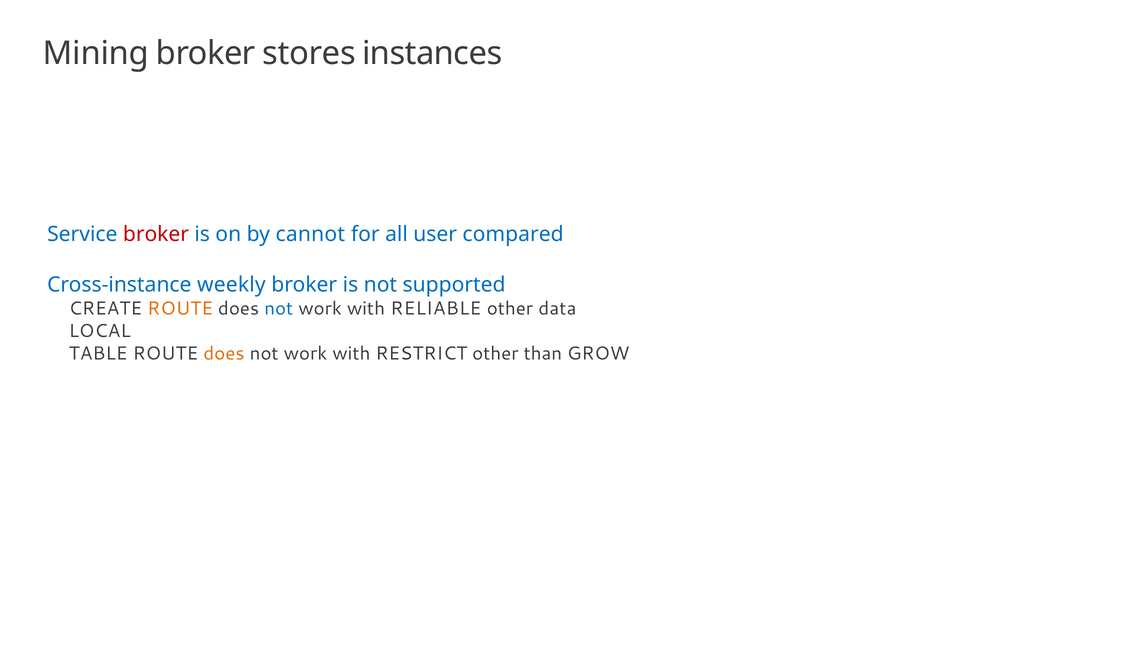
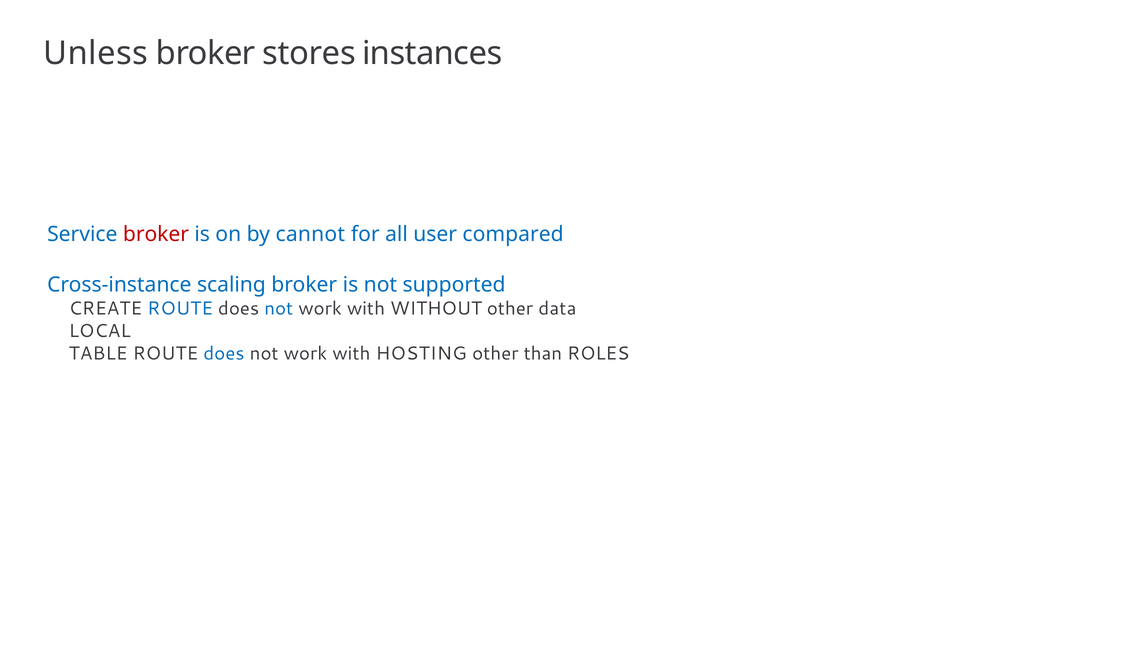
Mining: Mining -> Unless
weekly: weekly -> scaling
ROUTE at (180, 309) colour: orange -> blue
RELIABLE: RELIABLE -> WITHOUT
does at (224, 354) colour: orange -> blue
RESTRICT: RESTRICT -> HOSTING
GROW: GROW -> ROLES
